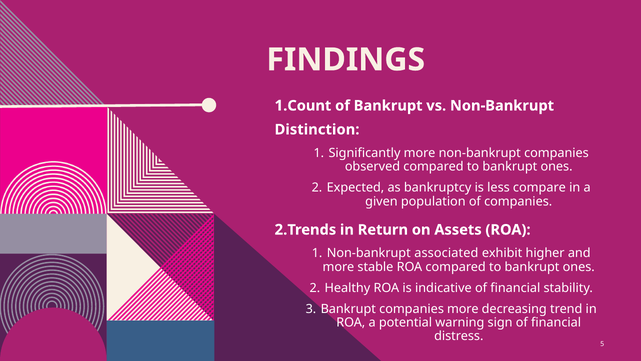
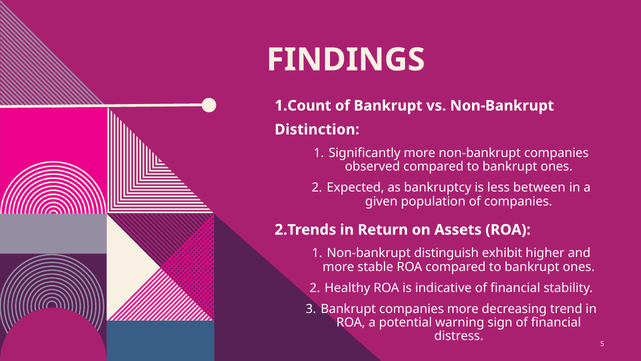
compare: compare -> between
associated: associated -> distinguish
